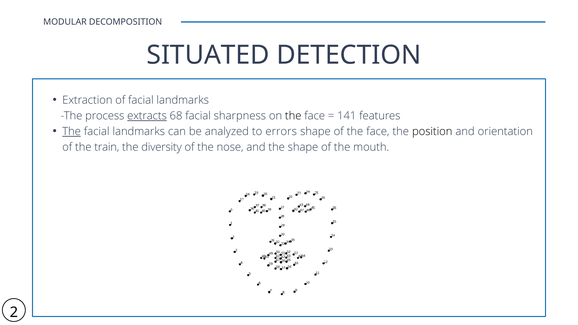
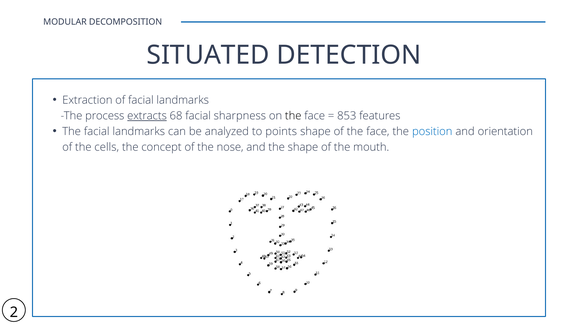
141: 141 -> 853
The at (72, 131) underline: present -> none
errors: errors -> points
position colour: black -> blue
train: train -> cells
diversity: diversity -> concept
